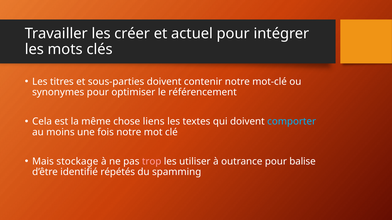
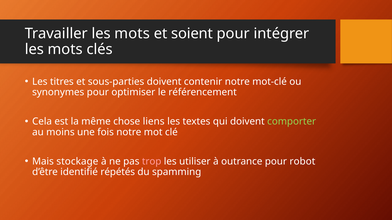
Travailler les créer: créer -> mots
actuel: actuel -> soient
comporter colour: light blue -> light green
balise: balise -> robot
